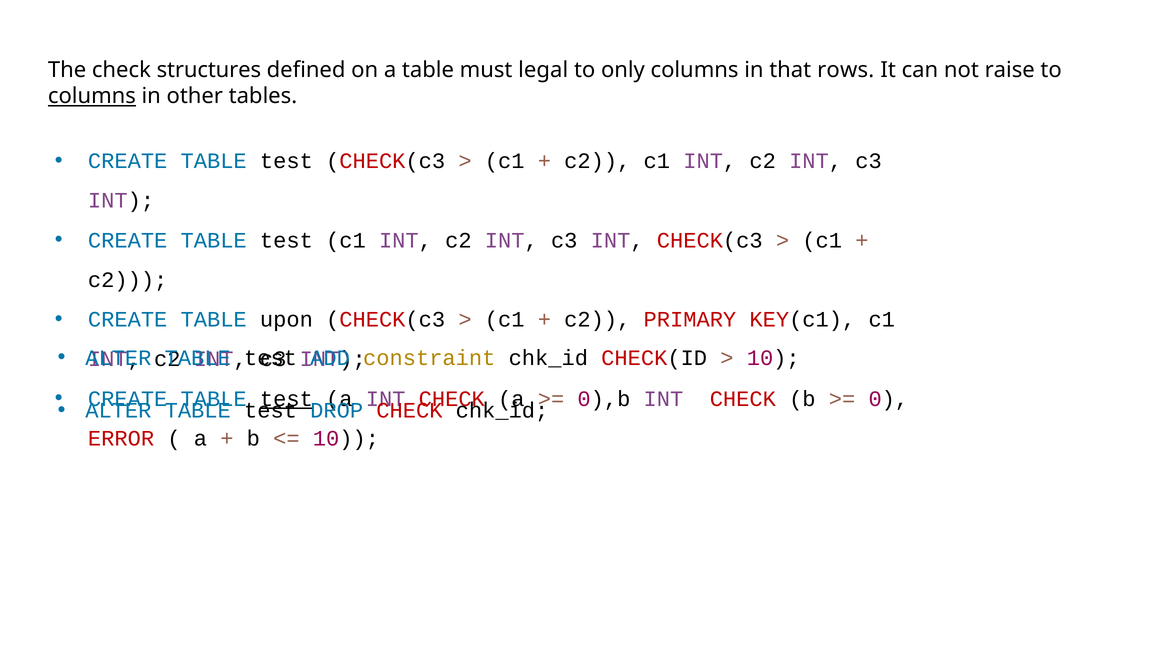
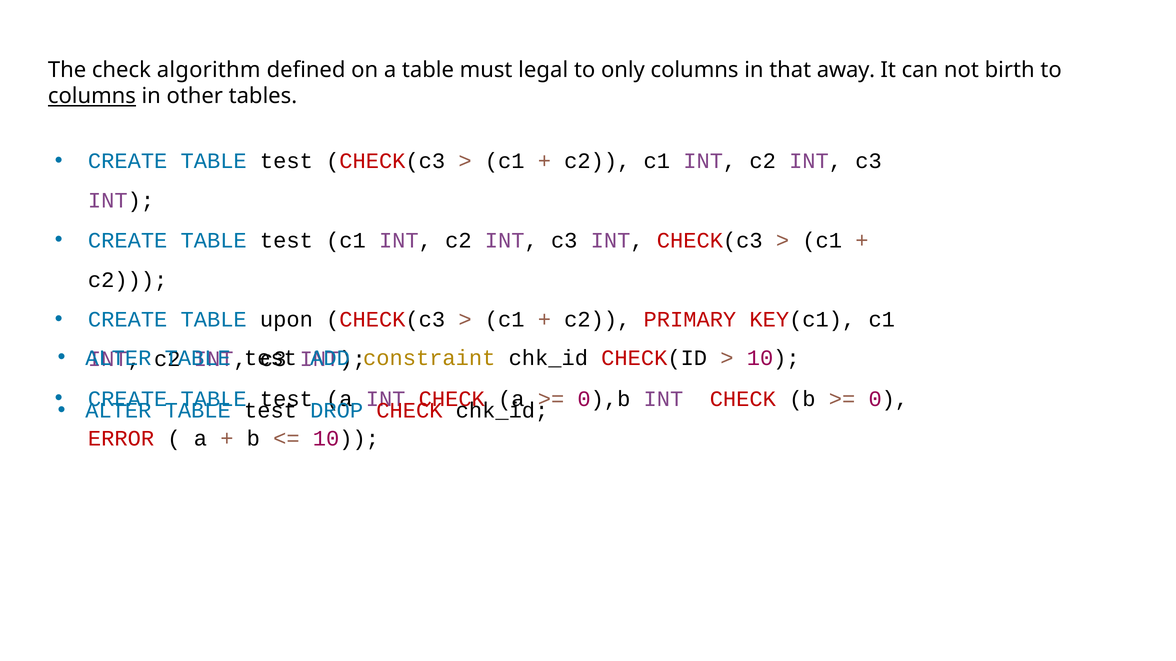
structures: structures -> algorithm
rows: rows -> away
raise: raise -> birth
test at (286, 399) underline: present -> none
